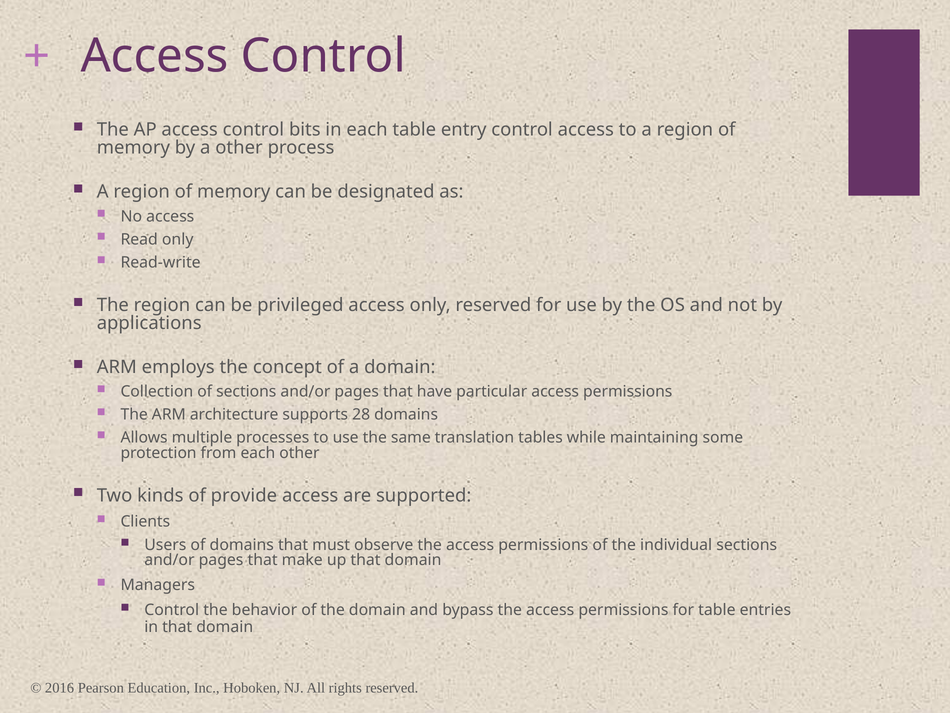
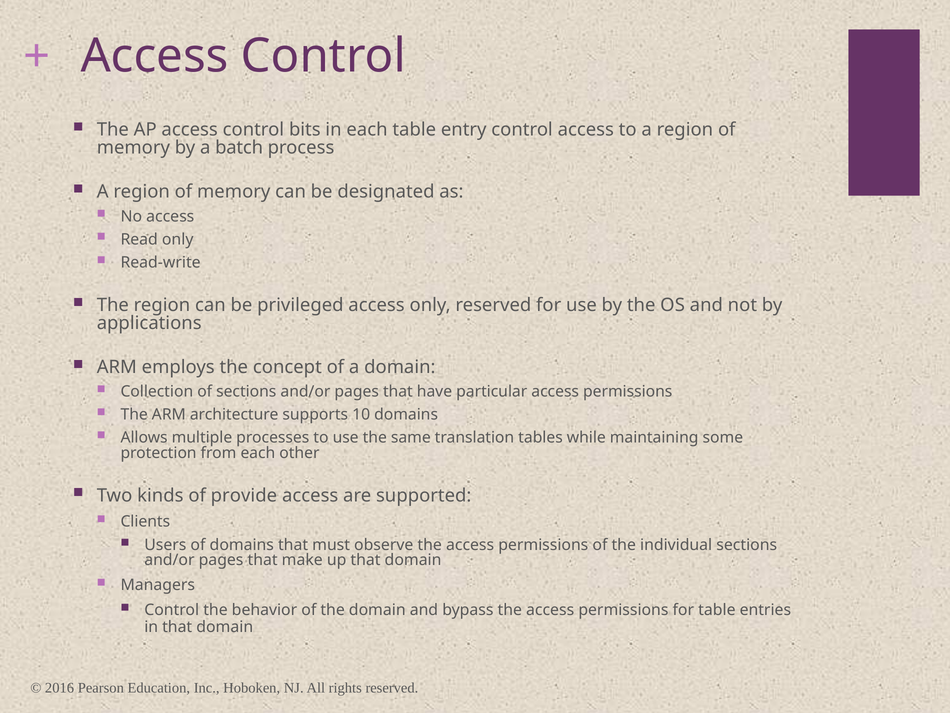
a other: other -> batch
28: 28 -> 10
